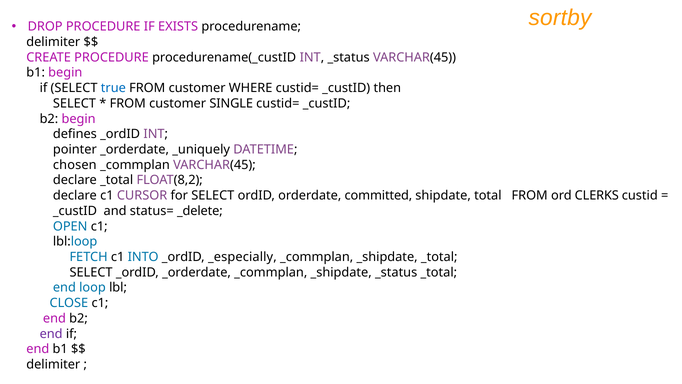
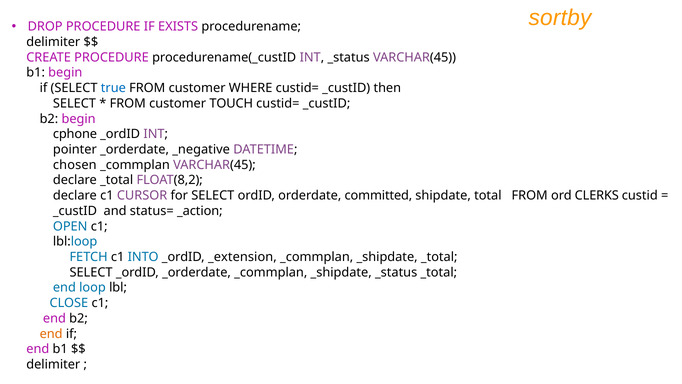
SINGLE: SINGLE -> TOUCH
defines: defines -> cphone
_uniquely: _uniquely -> _negative
_delete: _delete -> _action
_especially: _especially -> _extension
end at (51, 334) colour: purple -> orange
